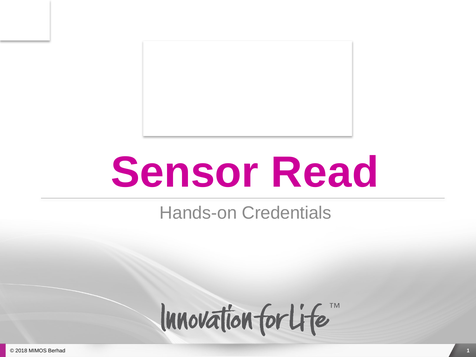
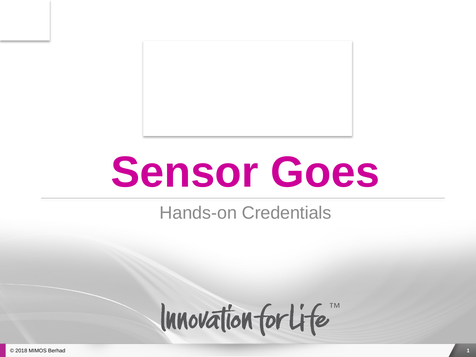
Read: Read -> Goes
